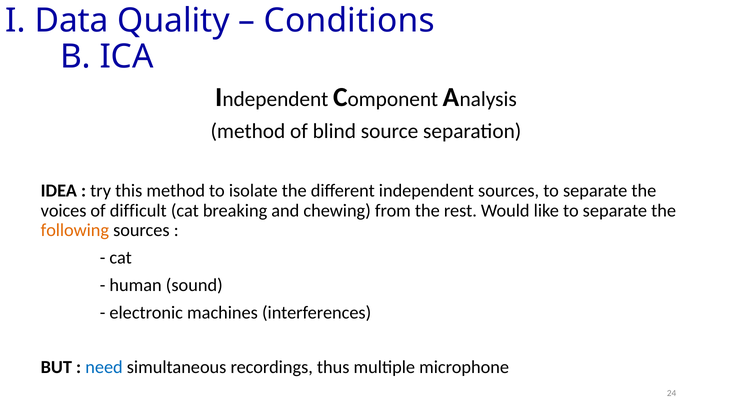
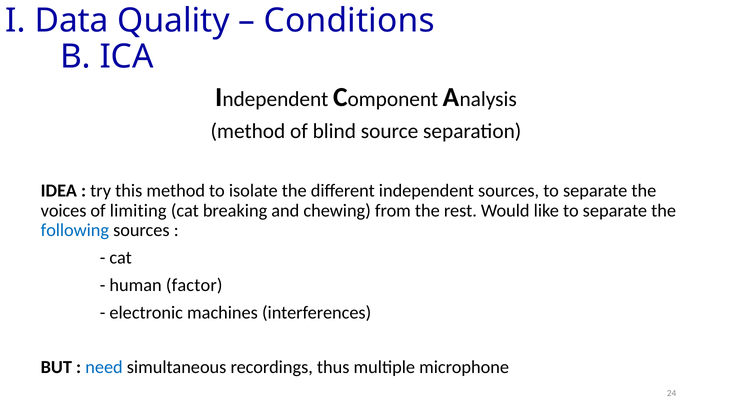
difficult: difficult -> limiting
following colour: orange -> blue
sound: sound -> factor
